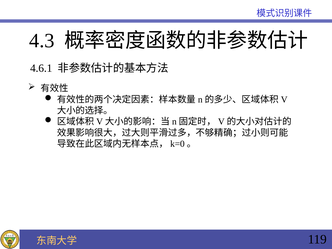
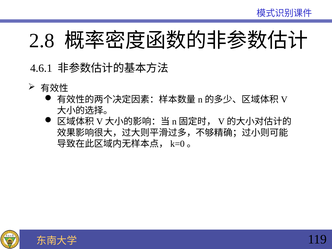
4.3: 4.3 -> 2.8
